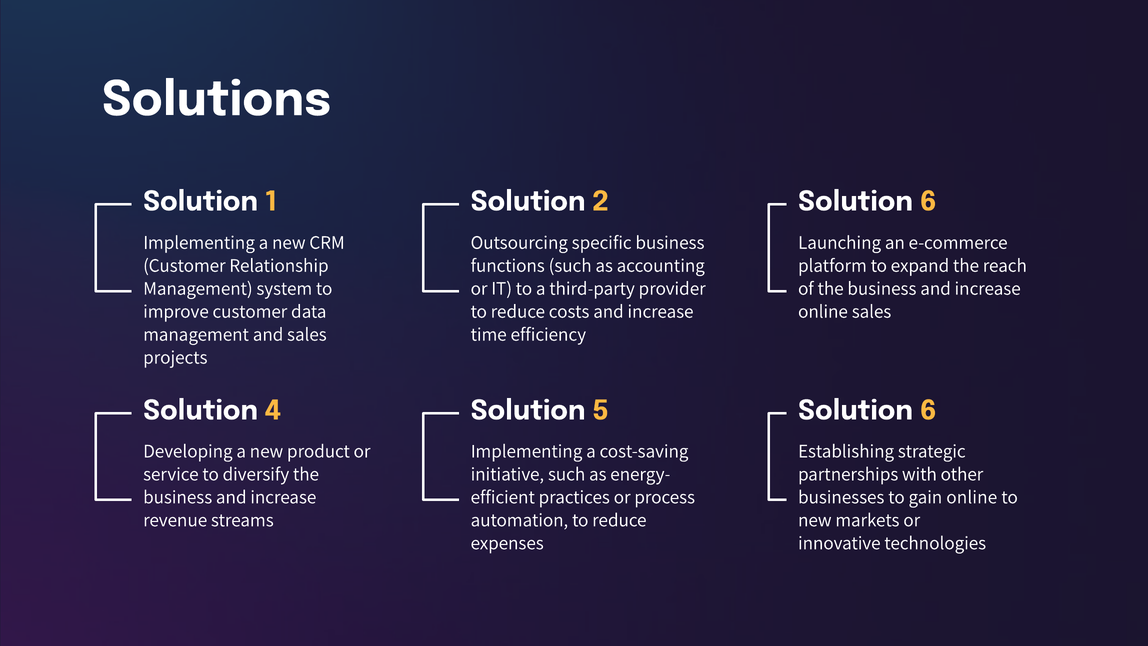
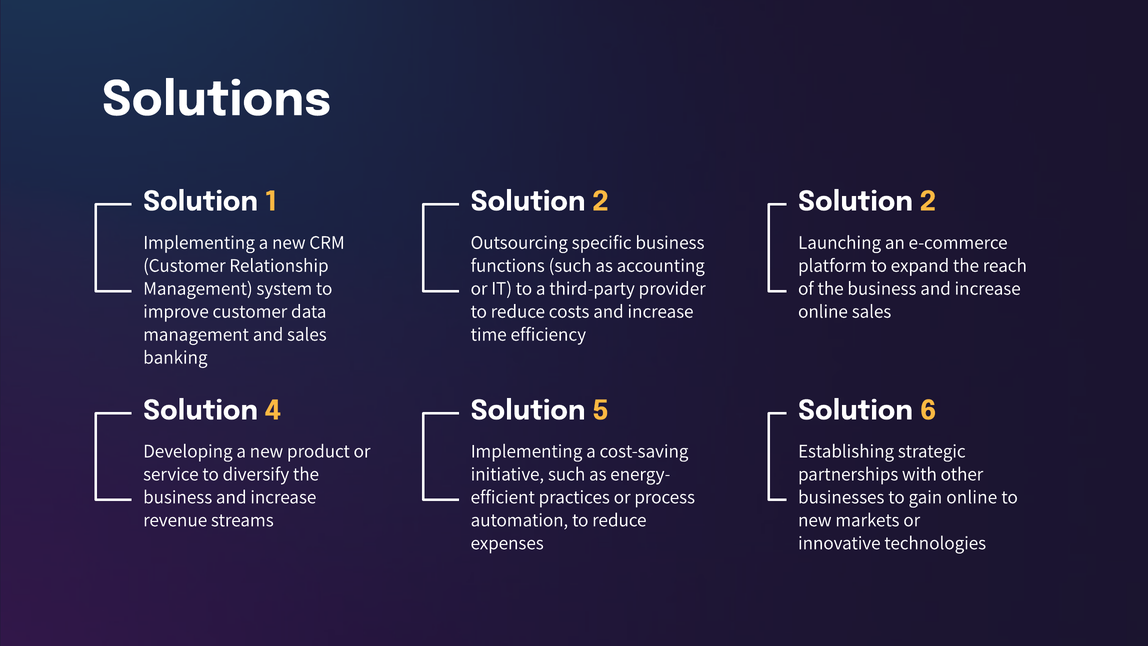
2 Solution 6: 6 -> 2
projects: projects -> banking
